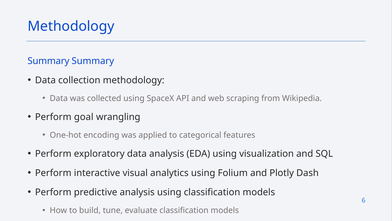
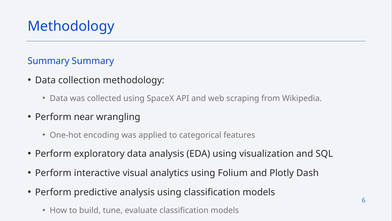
goal: goal -> near
